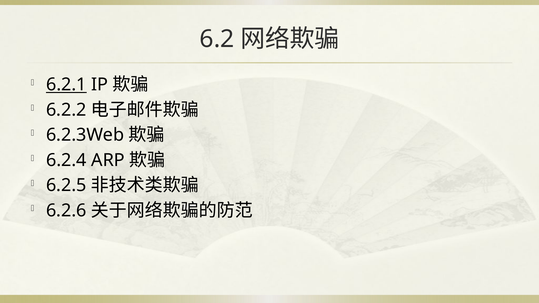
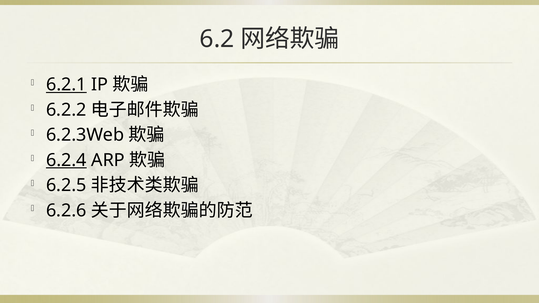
6.2.4 underline: none -> present
